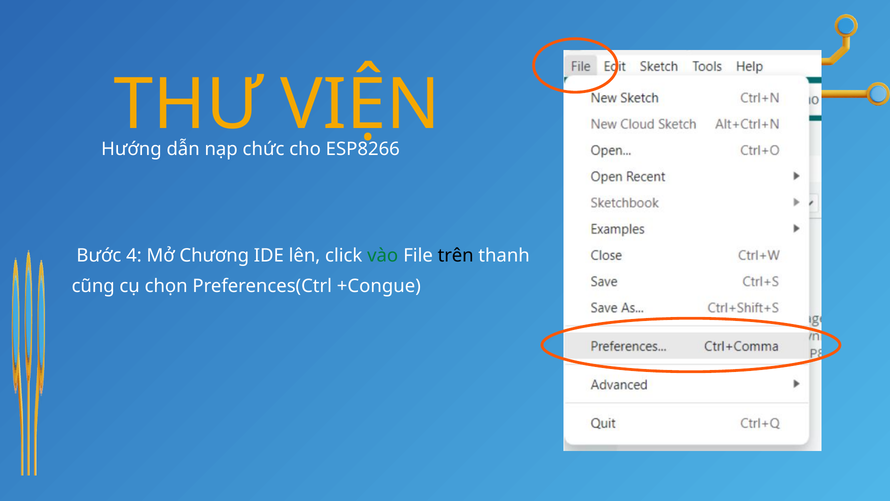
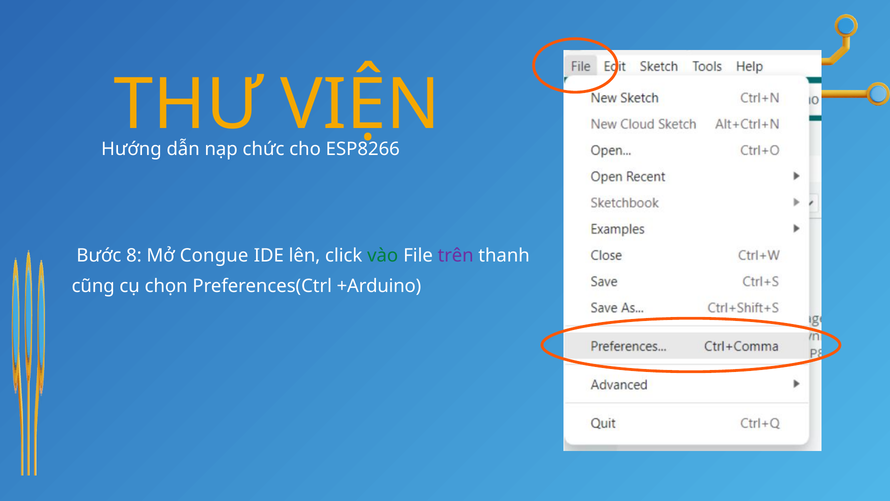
4: 4 -> 8
Chương: Chương -> Congue
trên colour: black -> purple
+Congue: +Congue -> +Arduino
